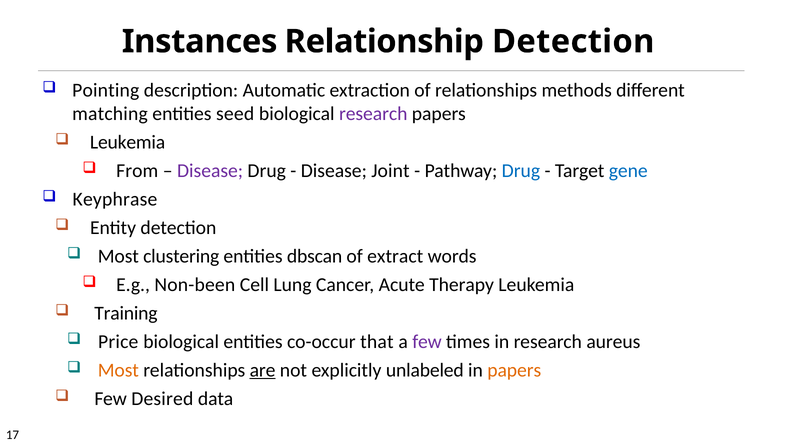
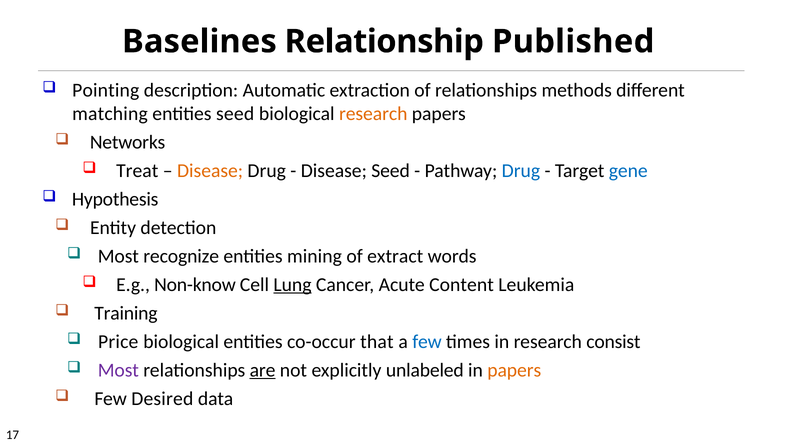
Instances: Instances -> Baselines
Relationship Detection: Detection -> Published
research at (373, 114) colour: purple -> orange
Leukemia at (128, 142): Leukemia -> Networks
From: From -> Treat
Disease at (210, 171) colour: purple -> orange
Disease Joint: Joint -> Seed
Keyphrase: Keyphrase -> Hypothesis
clustering: clustering -> recognize
dbscan: dbscan -> mining
Non-been: Non-been -> Non-know
Lung underline: none -> present
Therapy: Therapy -> Content
few at (427, 341) colour: purple -> blue
aureus: aureus -> consist
Most at (118, 370) colour: orange -> purple
